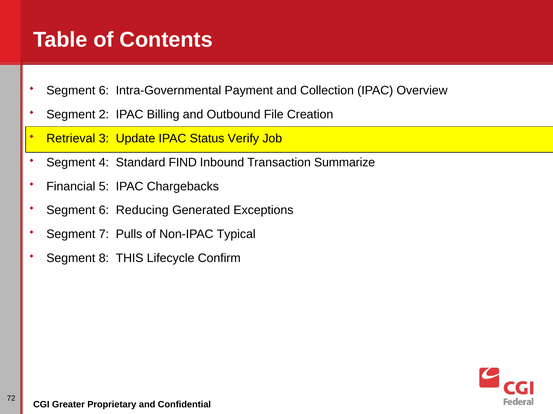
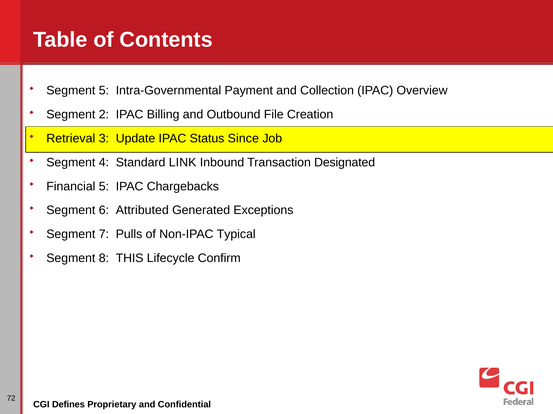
6 at (104, 91): 6 -> 5
Verify: Verify -> Since
FIND: FIND -> LINK
Summarize: Summarize -> Designated
Reducing: Reducing -> Attributed
Greater: Greater -> Defines
